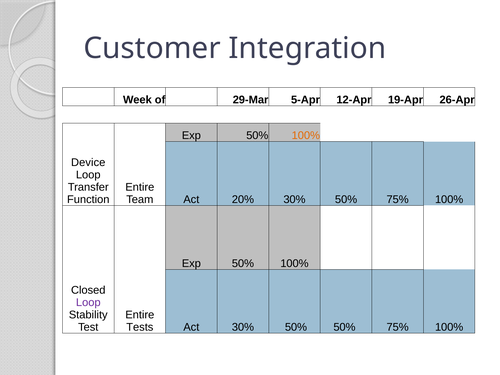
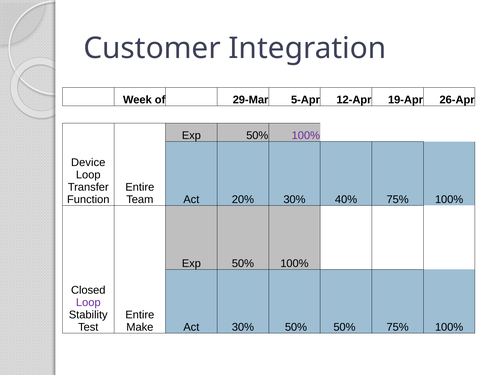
100% at (306, 136) colour: orange -> purple
20% 30% 50%: 50% -> 40%
Tests: Tests -> Make
